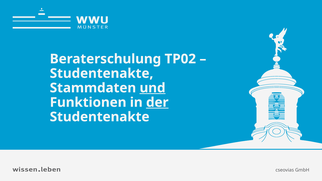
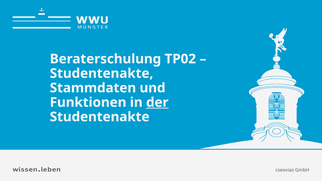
und underline: present -> none
